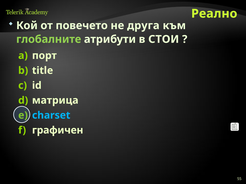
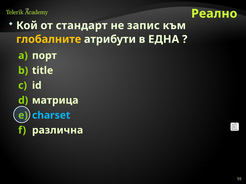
повечето: повечето -> стандарт
друга: друга -> запис
глобалните colour: light green -> yellow
СТОИ: СТОИ -> ЕДНА
графичен: графичен -> различна
